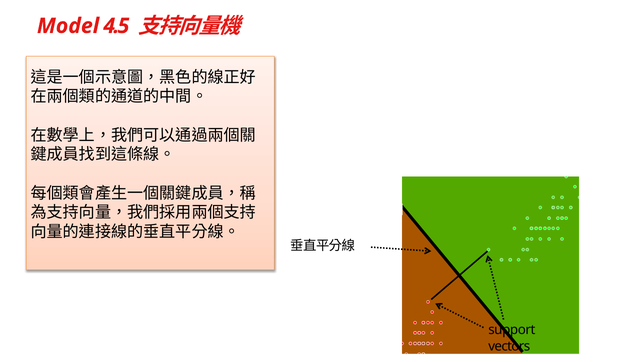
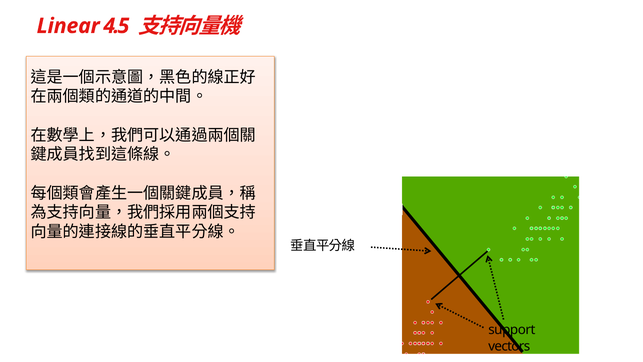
Model: Model -> Linear
